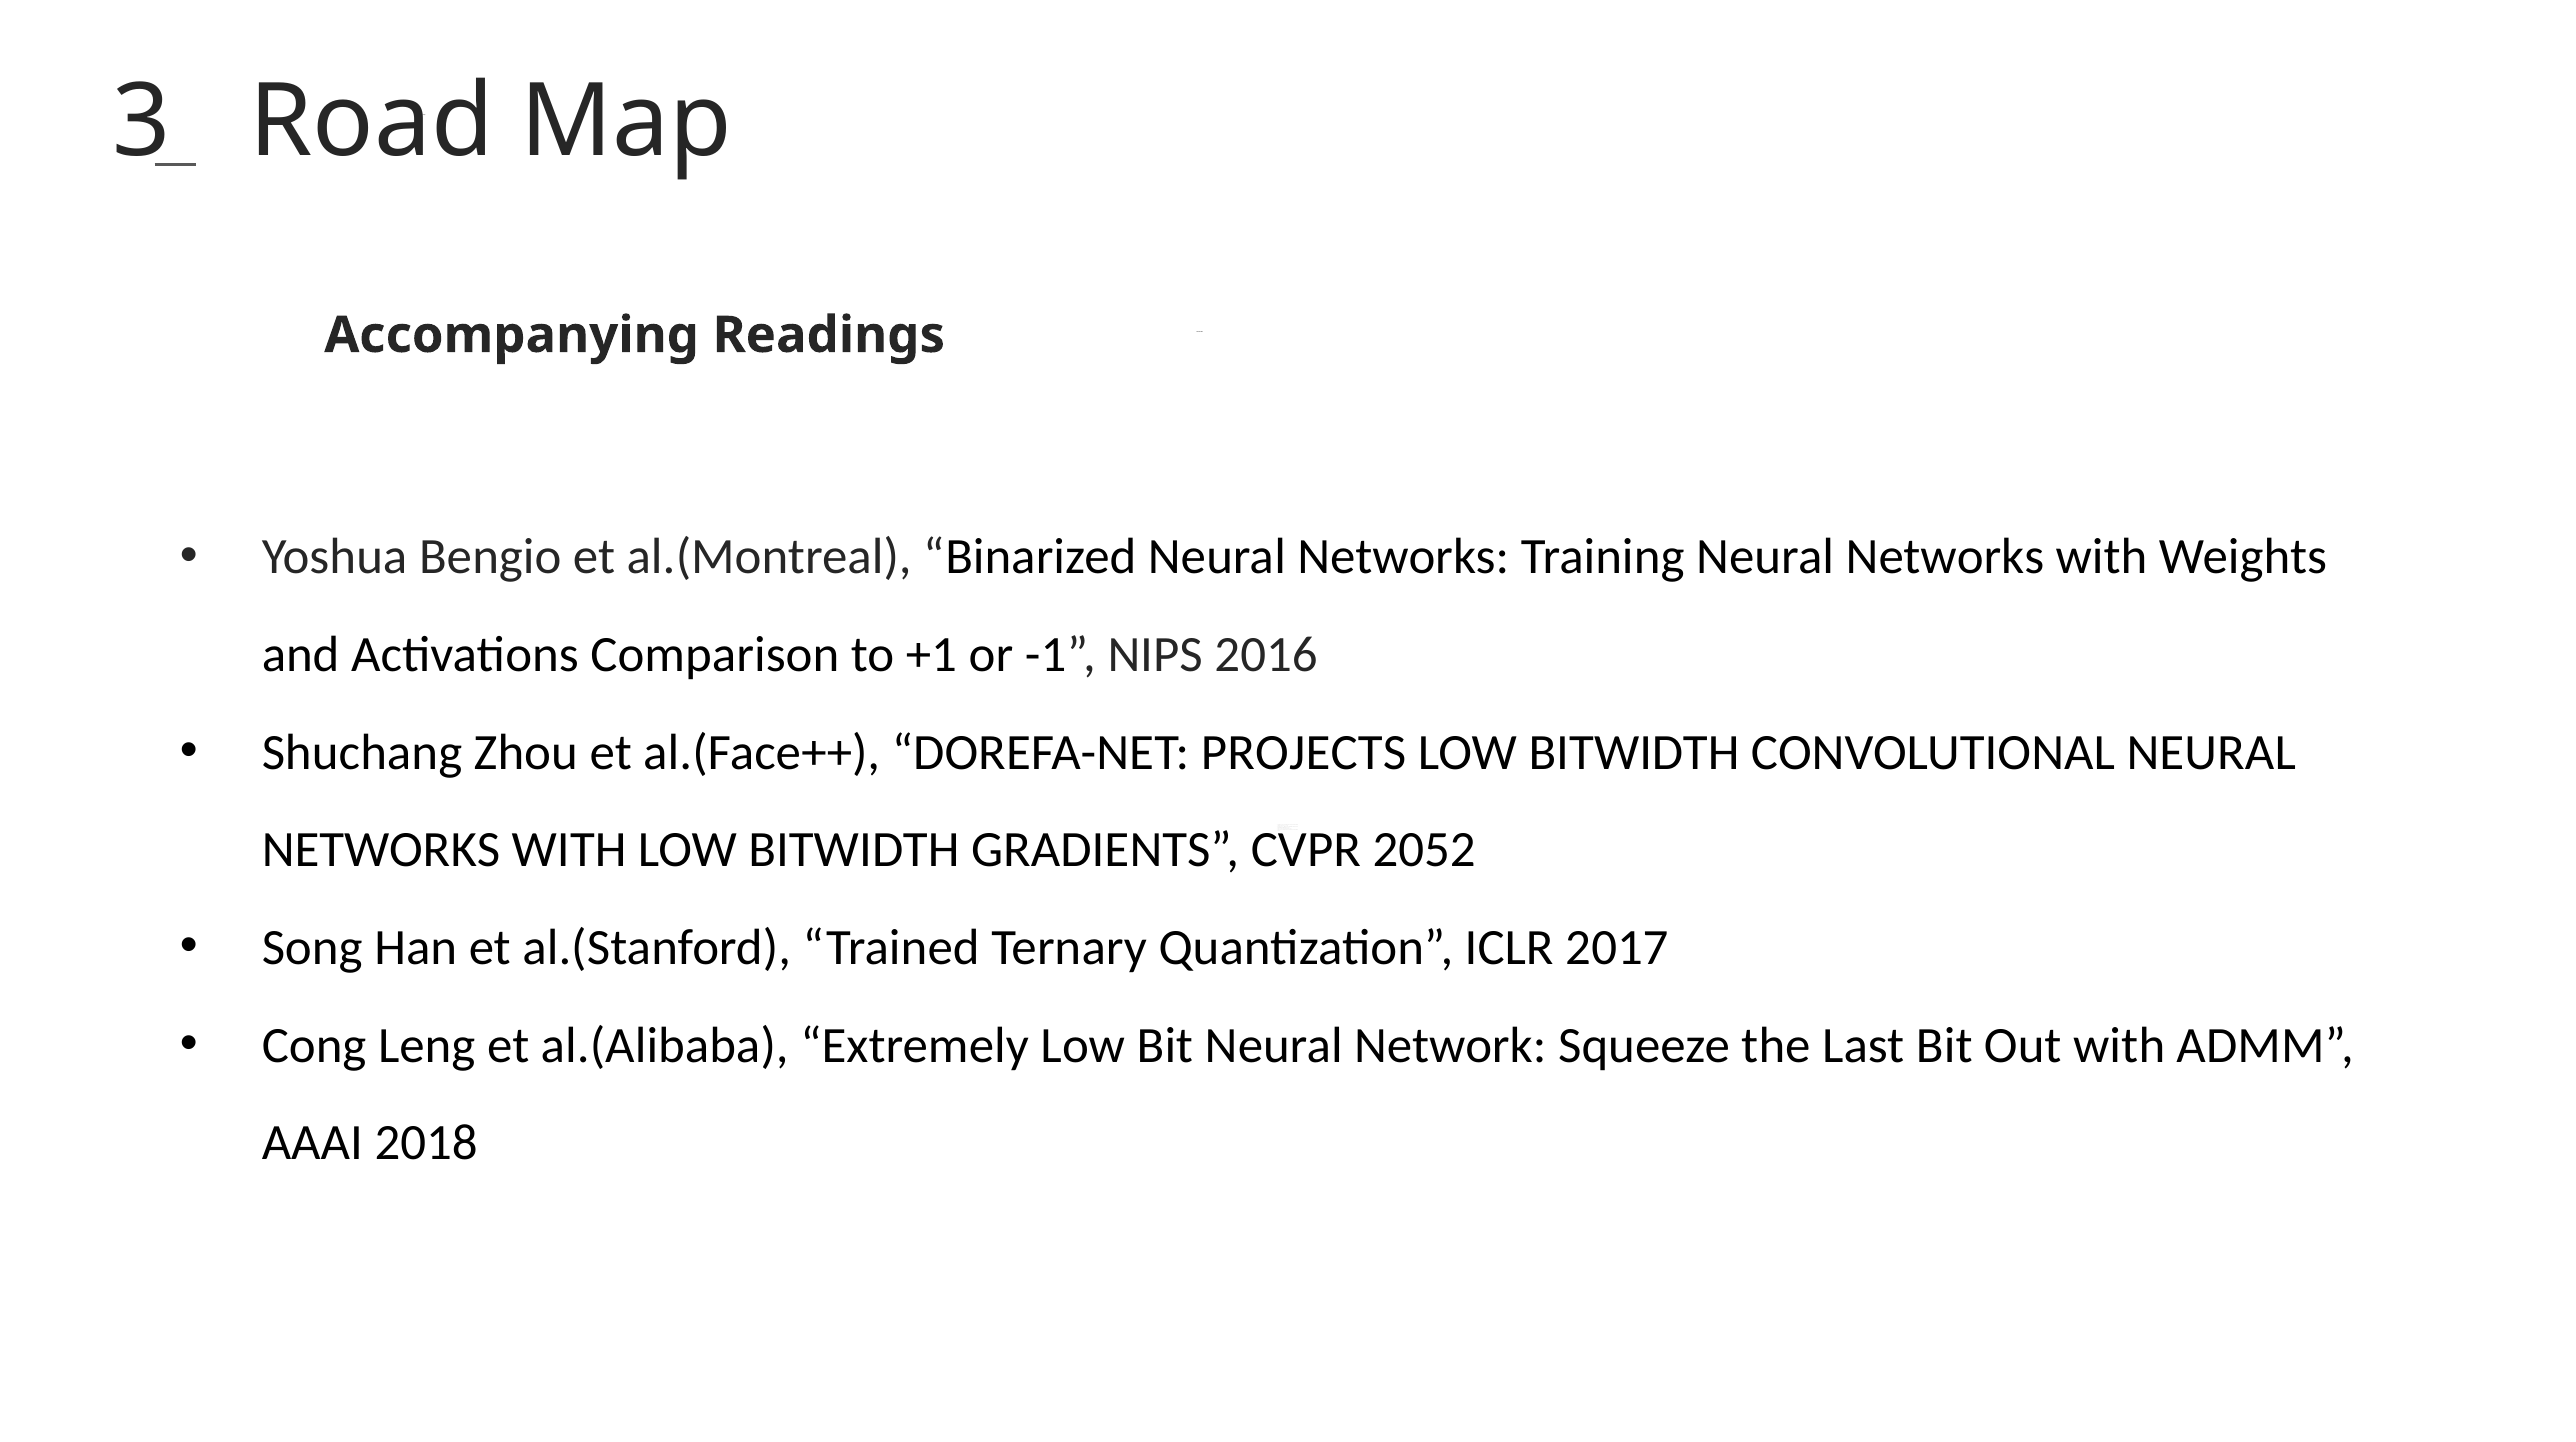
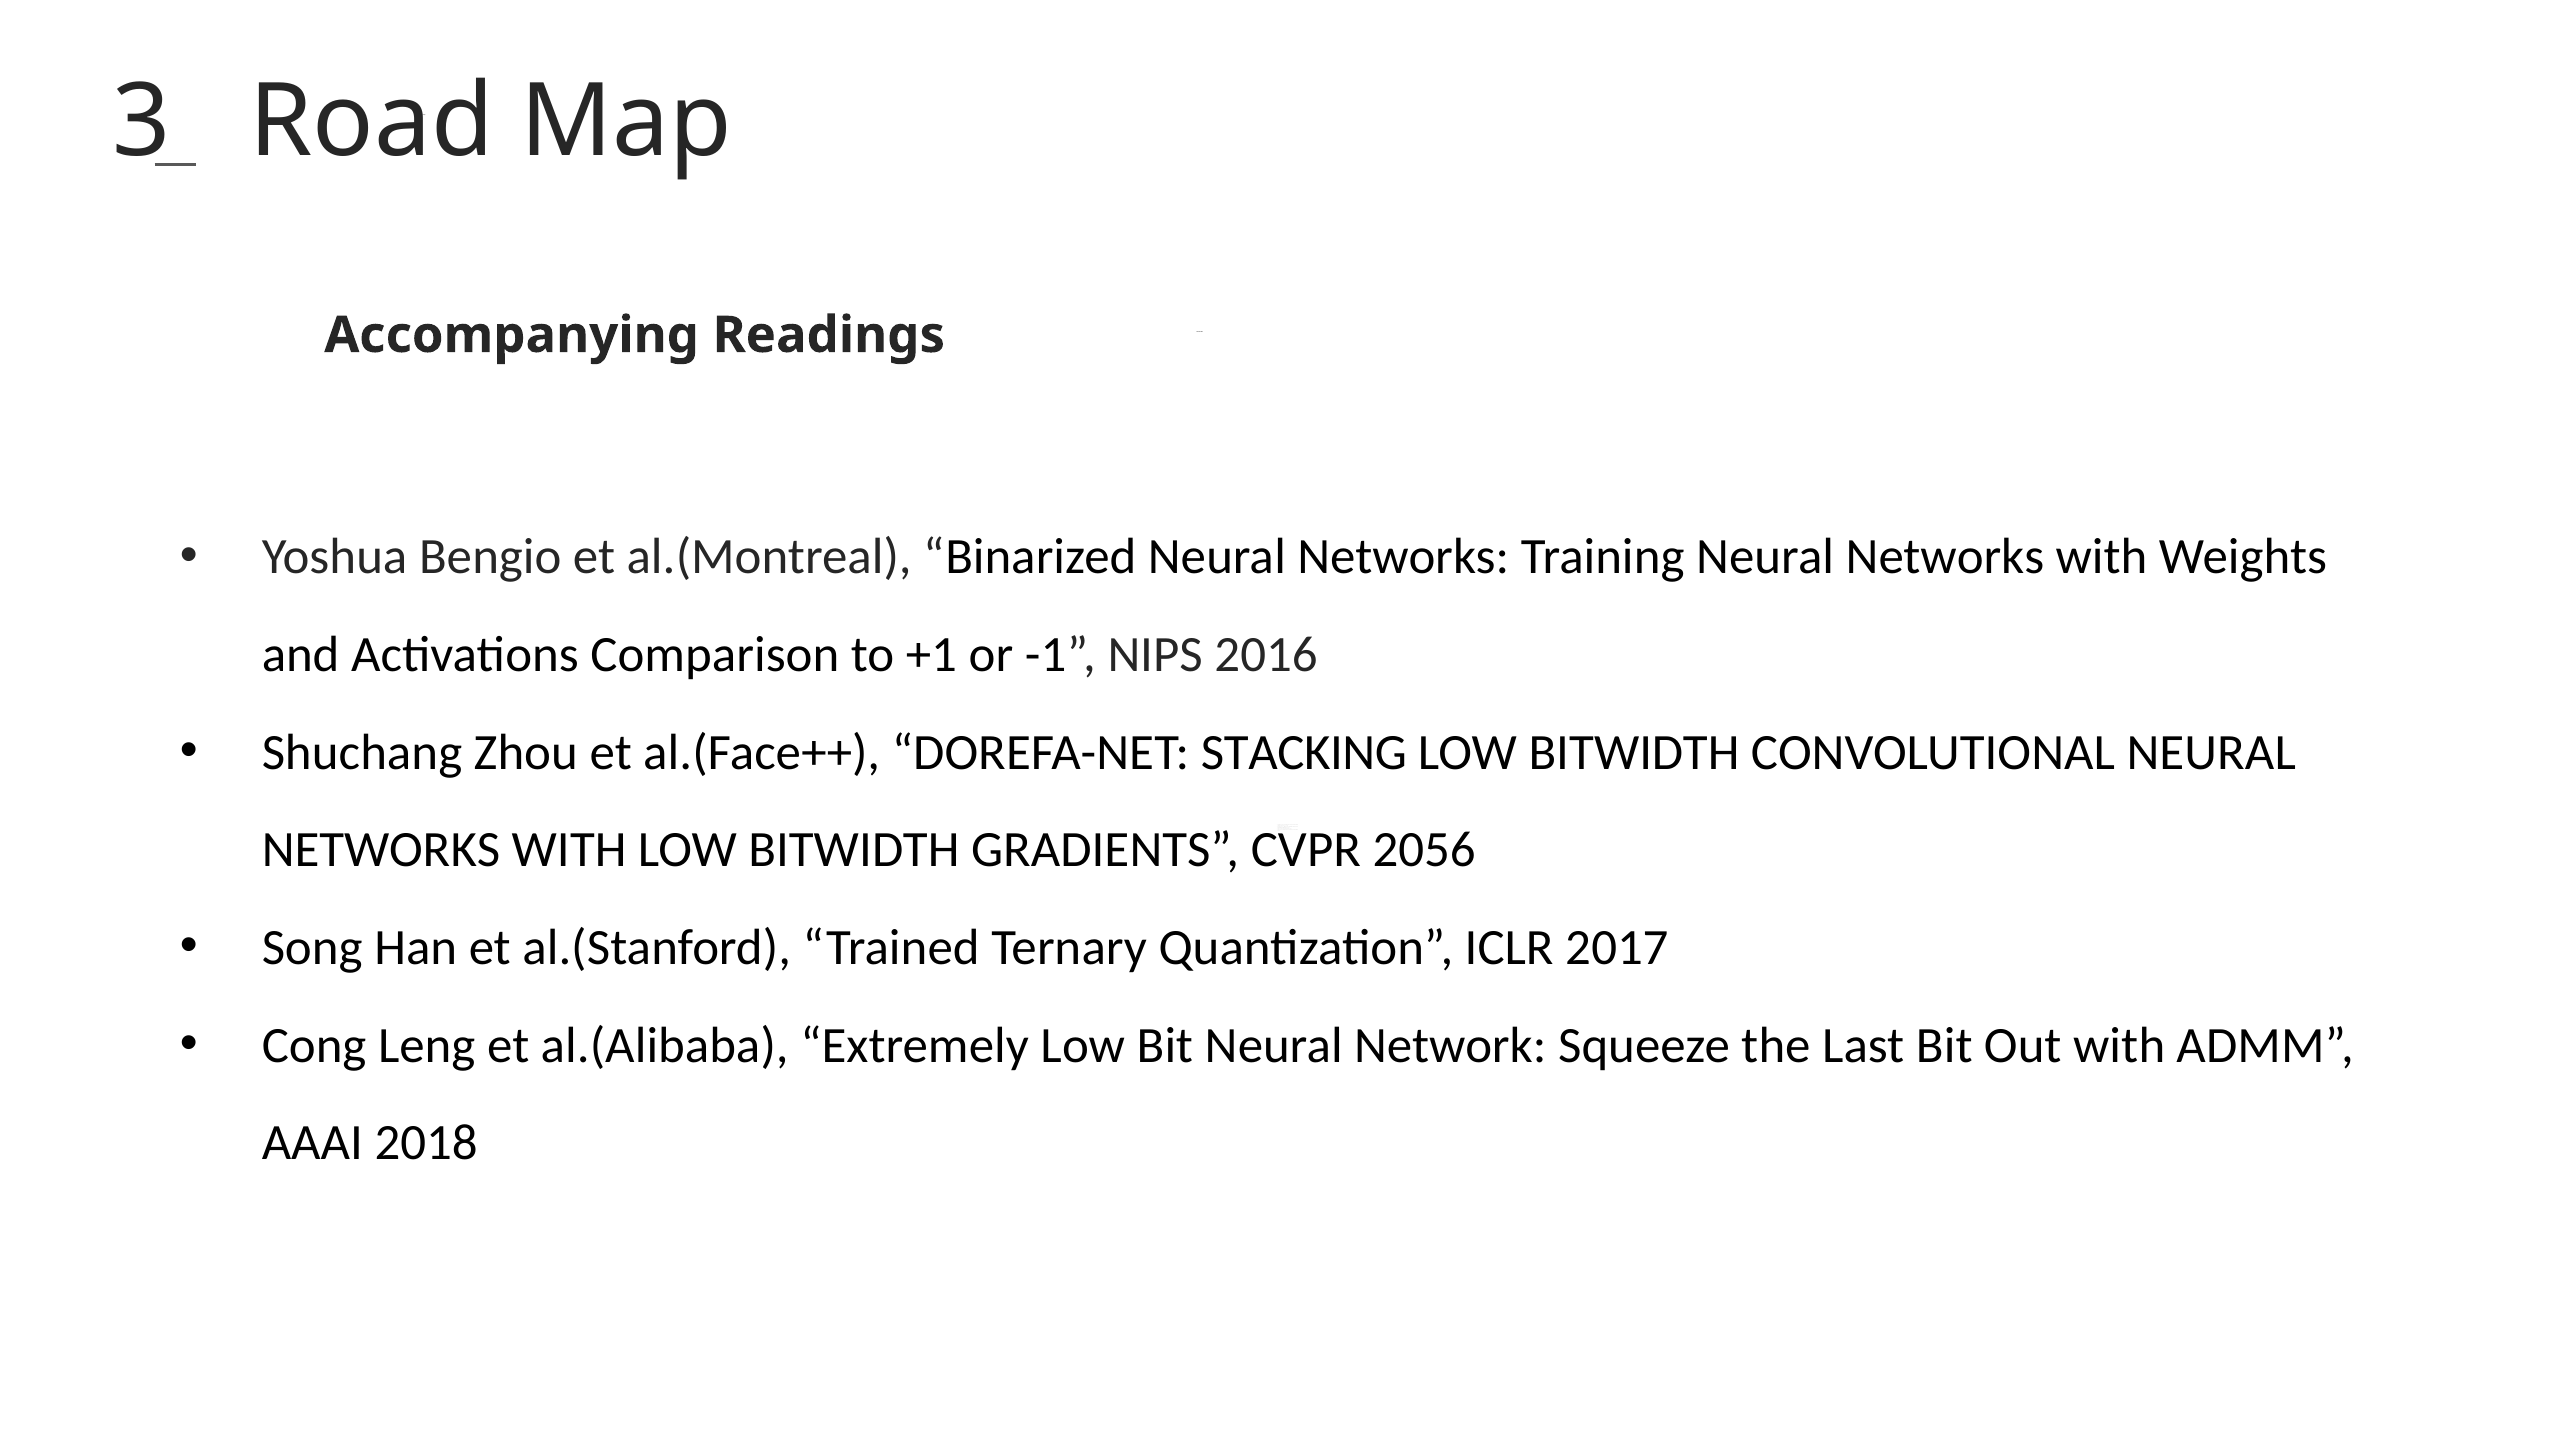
PROJECTS: PROJECTS -> STACKING
2052: 2052 -> 2056
